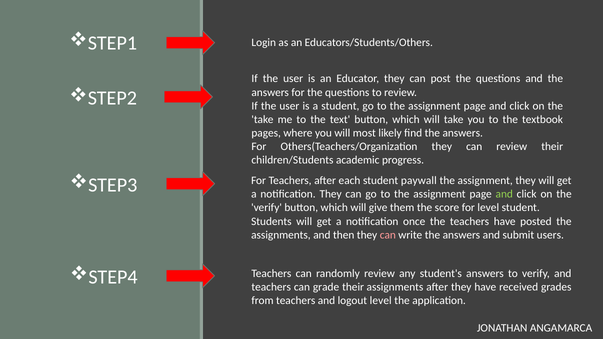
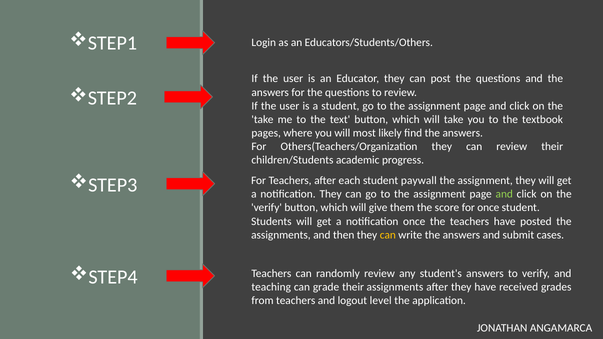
for level: level -> once
can at (388, 235) colour: pink -> yellow
users: users -> cases
teachers at (271, 287): teachers -> teaching
